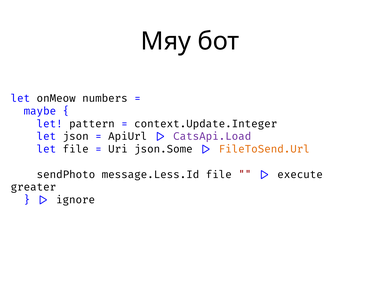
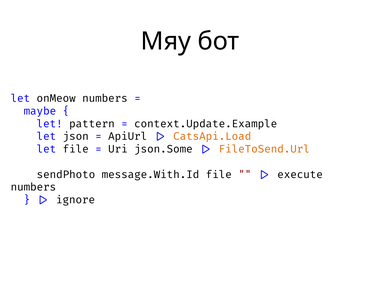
context.Update.Integer: context.Update.Integer -> context.Update.Example
CatsApi.Load colour: purple -> orange
message.Less.Id: message.Less.Id -> message.With.Id
greater at (33, 187): greater -> numbers
